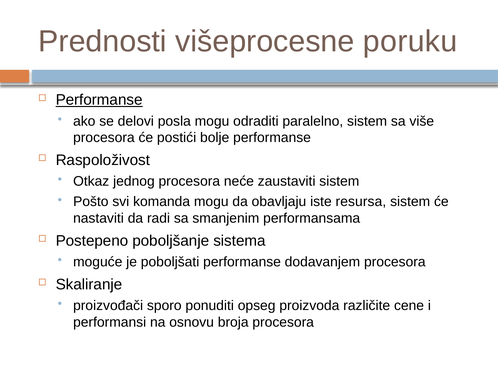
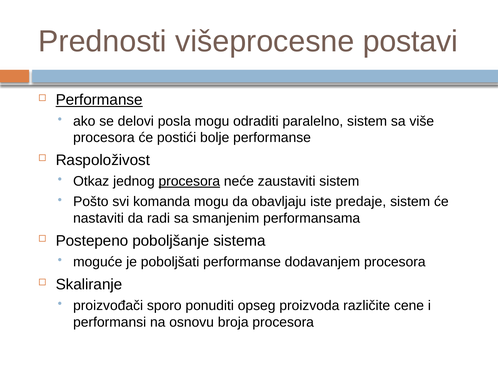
poruku: poruku -> postavi
procesora at (189, 181) underline: none -> present
resursa: resursa -> predaje
